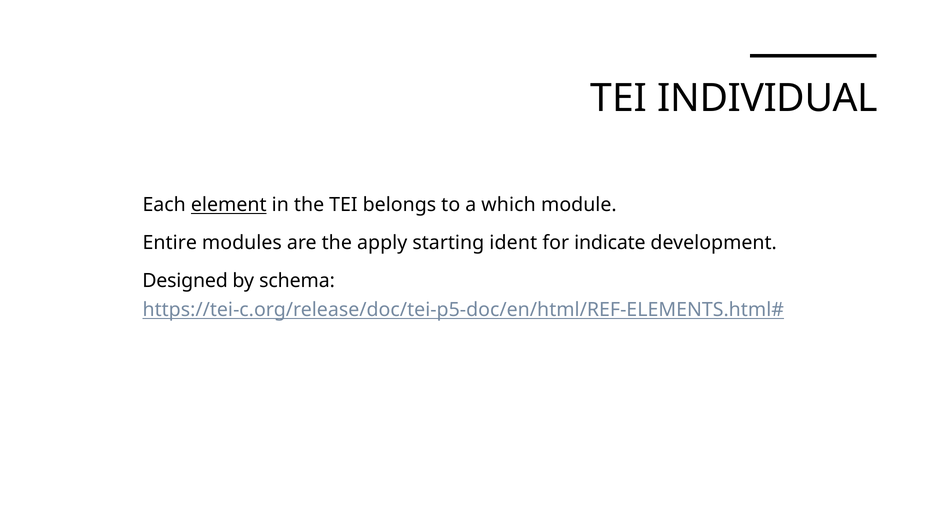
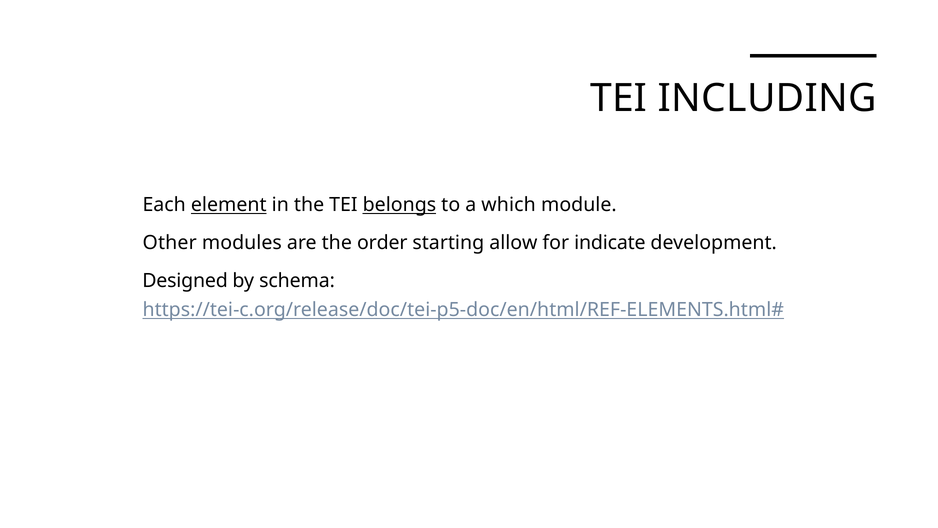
INDIVIDUAL: INDIVIDUAL -> INCLUDING
belongs underline: none -> present
Entire: Entire -> Other
apply: apply -> order
ident: ident -> allow
